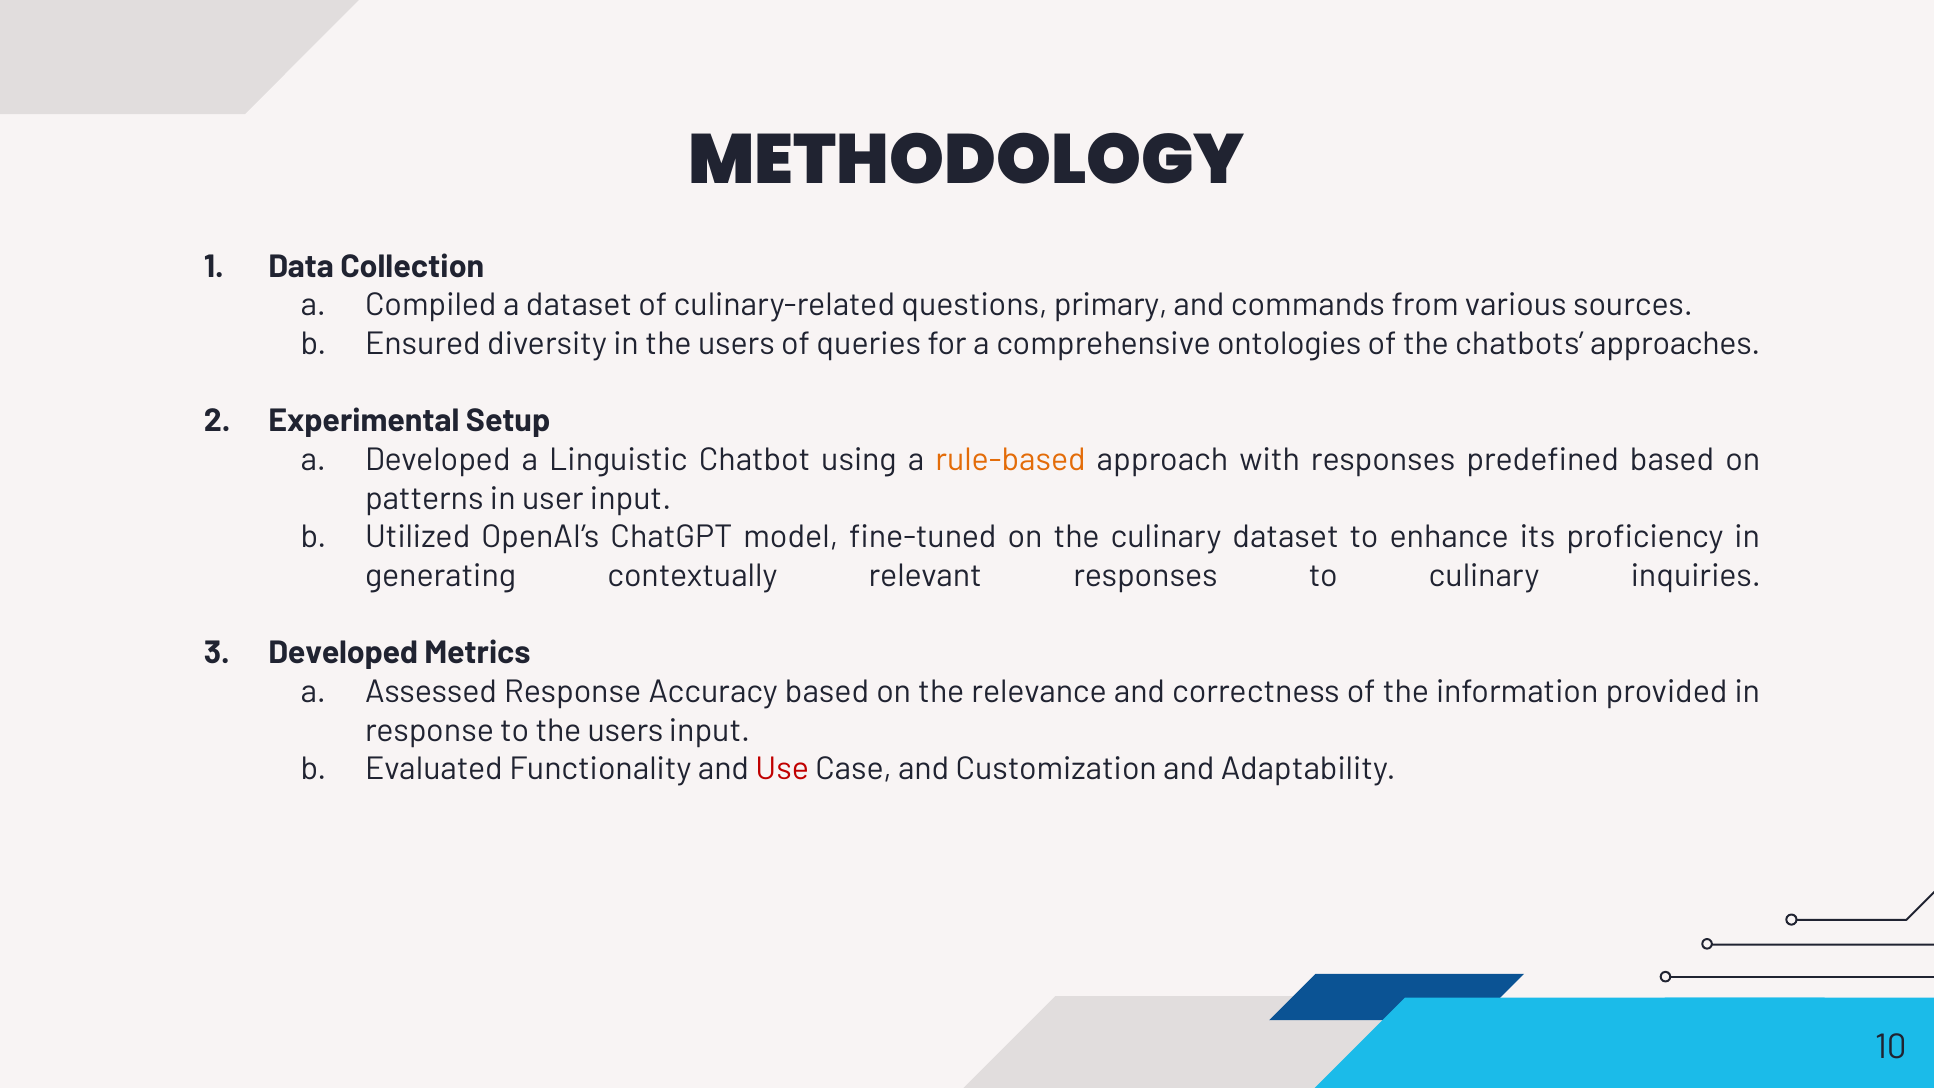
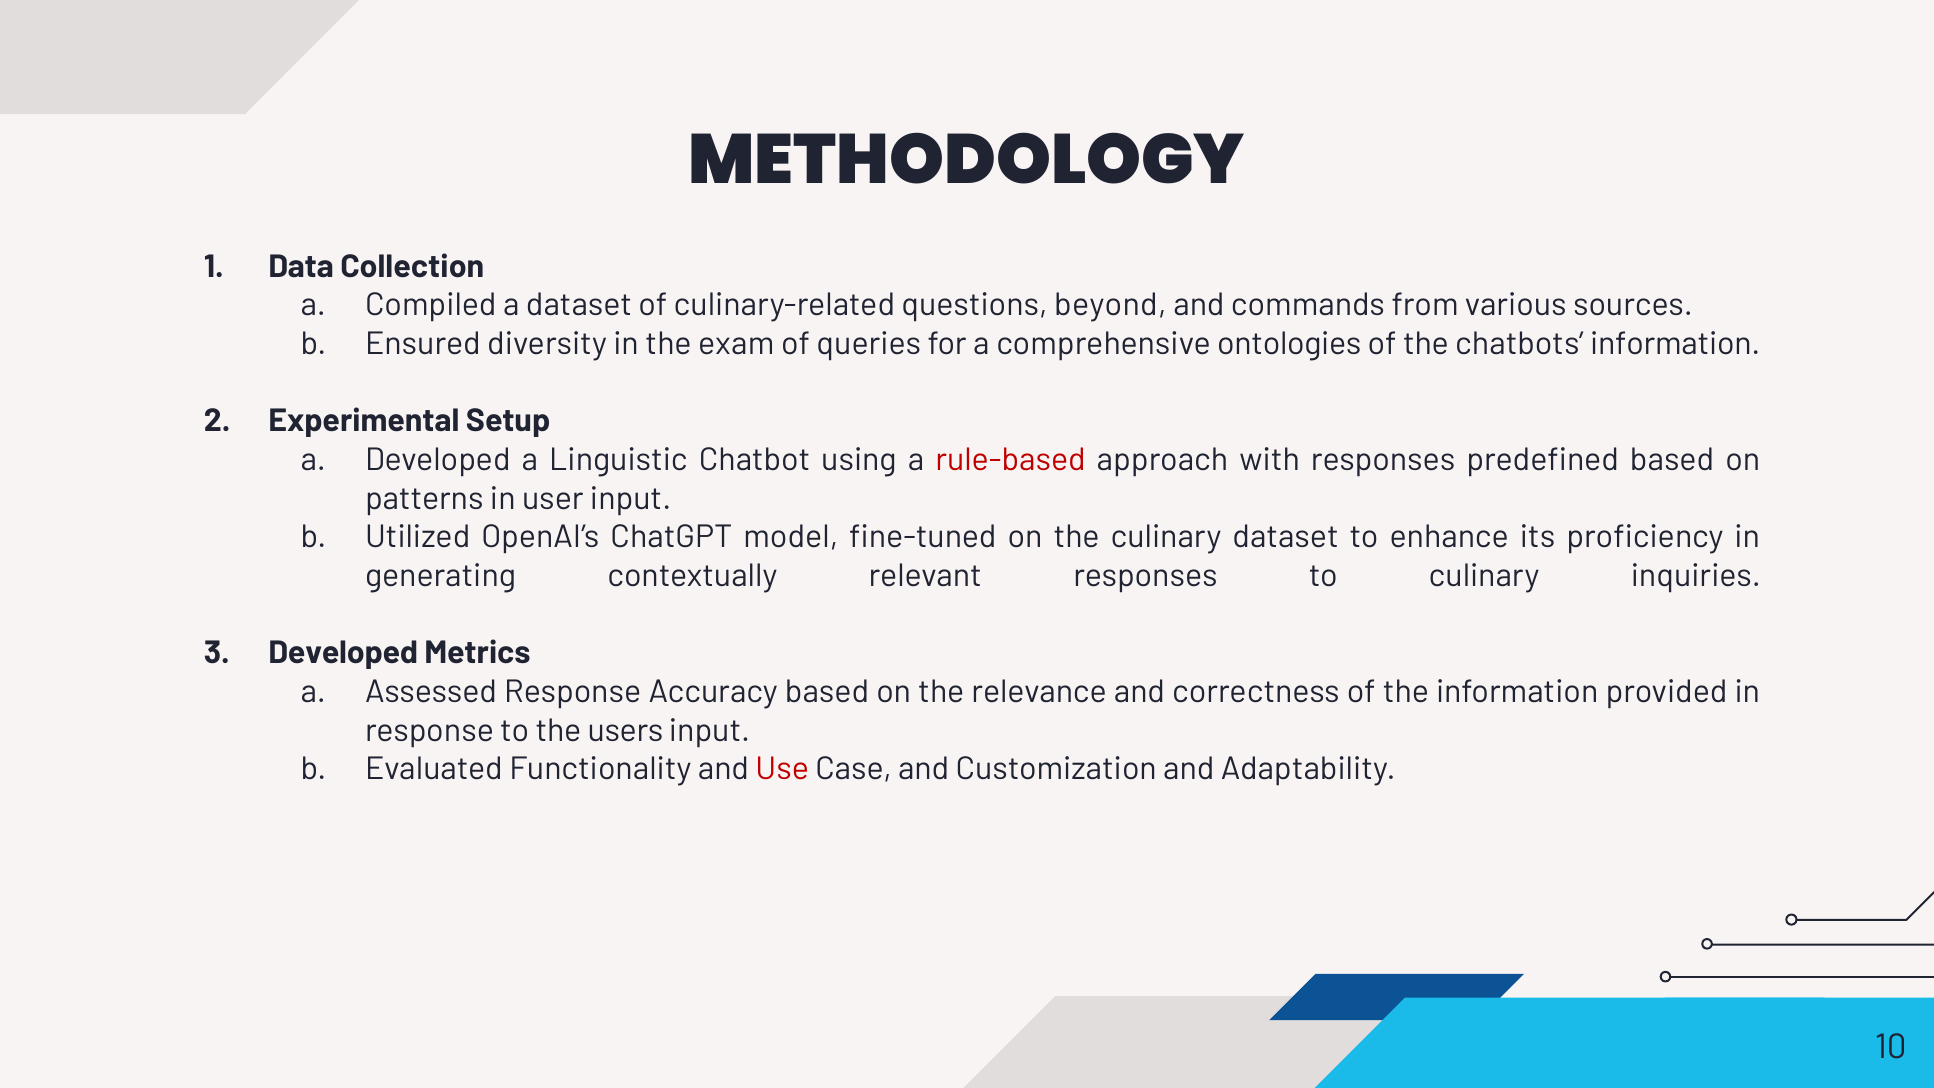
primary: primary -> beyond
in the users: users -> exam
chatbots approaches: approaches -> information
rule-based colour: orange -> red
